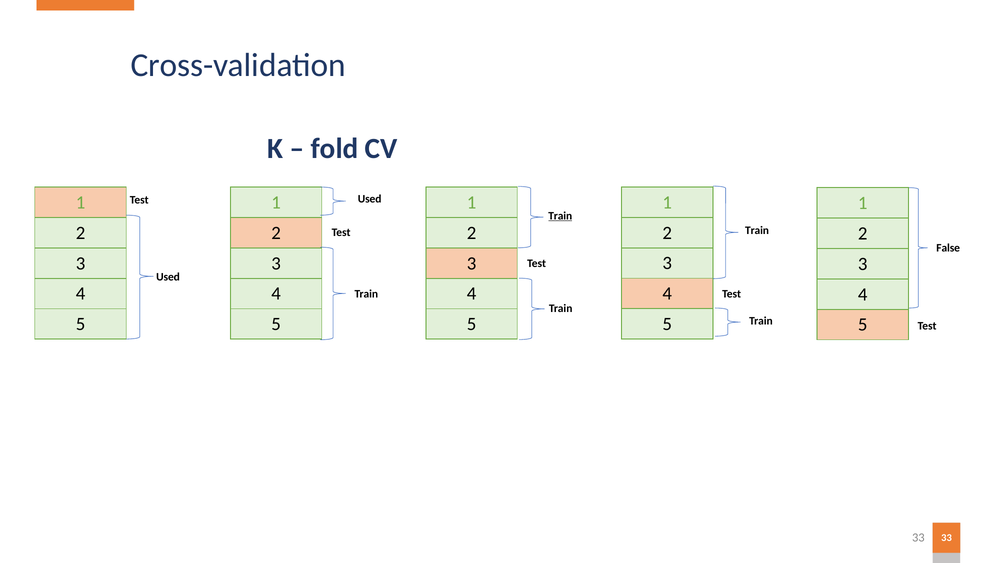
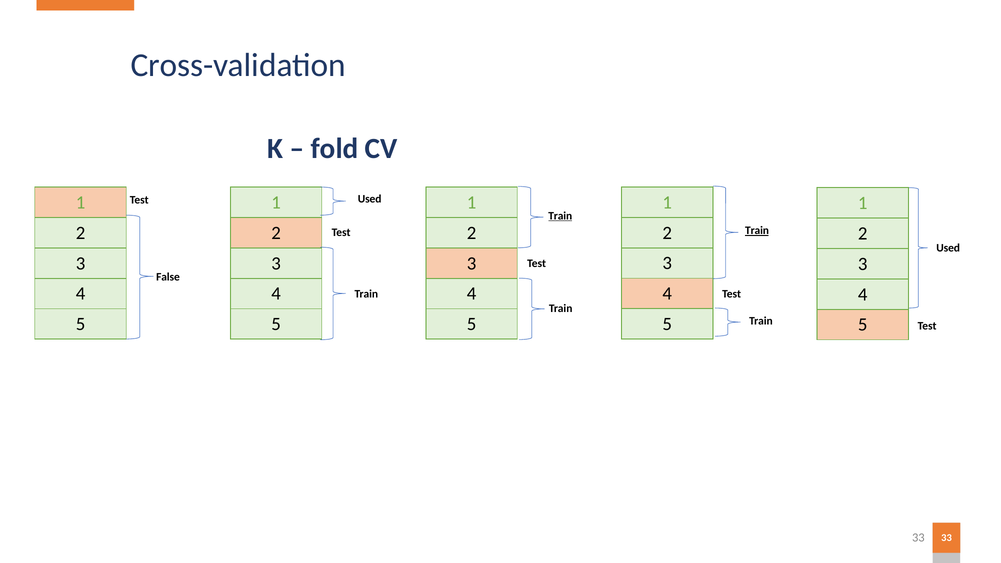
Train at (757, 231) underline: none -> present
False at (948, 248): False -> Used
Used at (168, 277): Used -> False
